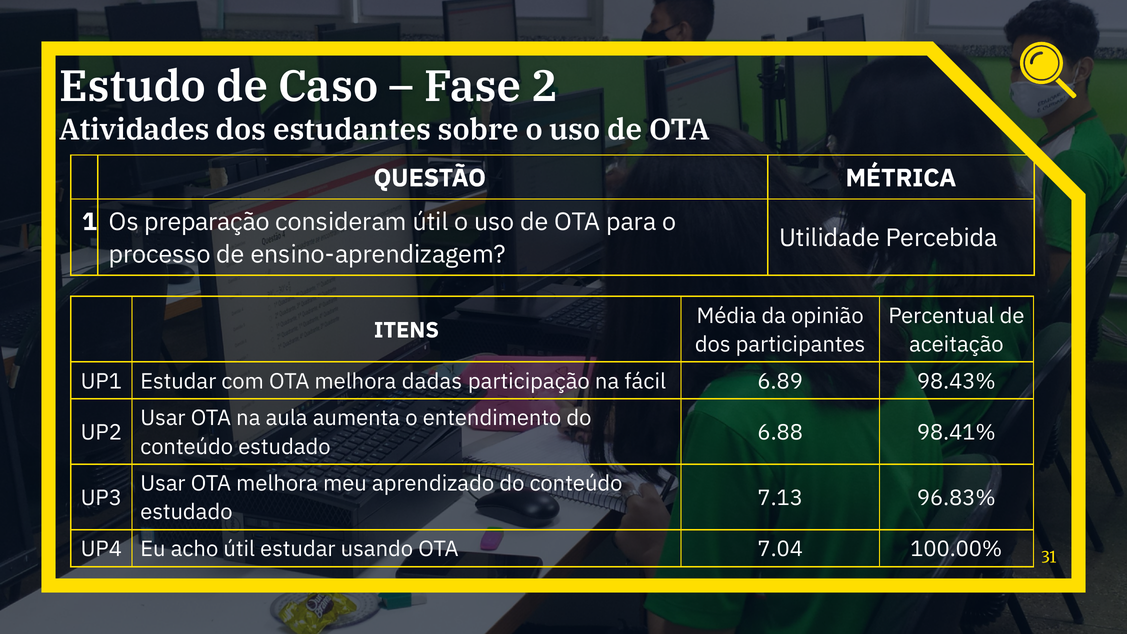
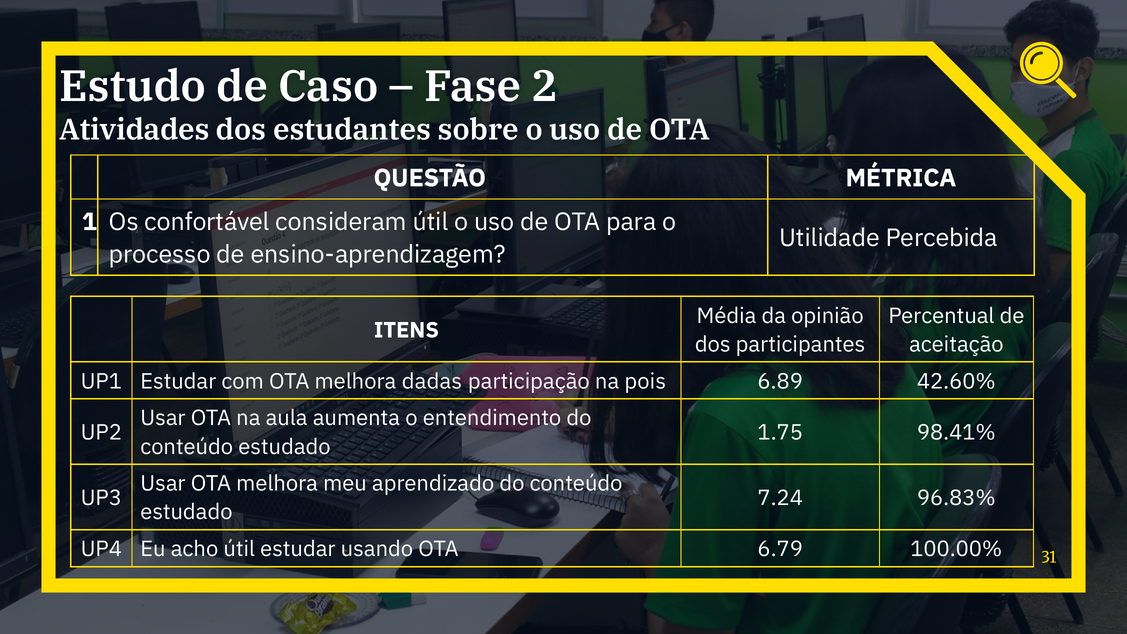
preparação: preparação -> confortável
fácil: fácil -> pois
98.43%: 98.43% -> 42.60%
6.88: 6.88 -> 1.75
7.13: 7.13 -> 7.24
7.04: 7.04 -> 6.79
